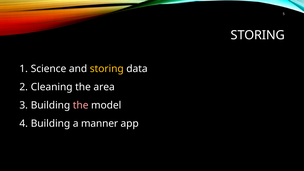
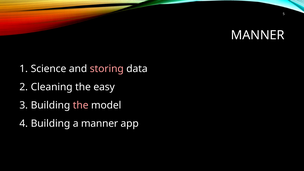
STORING at (258, 35): STORING -> MANNER
storing at (107, 69) colour: yellow -> pink
area: area -> easy
